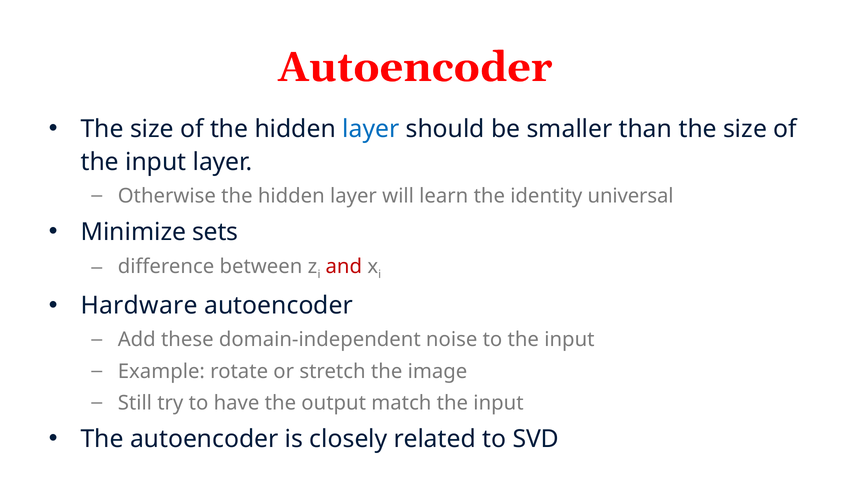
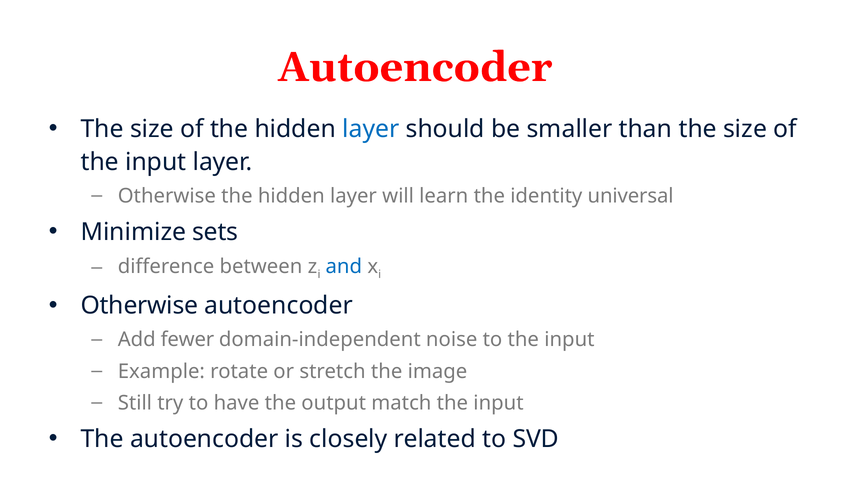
and colour: red -> blue
Hardware at (139, 306): Hardware -> Otherwise
these: these -> fewer
